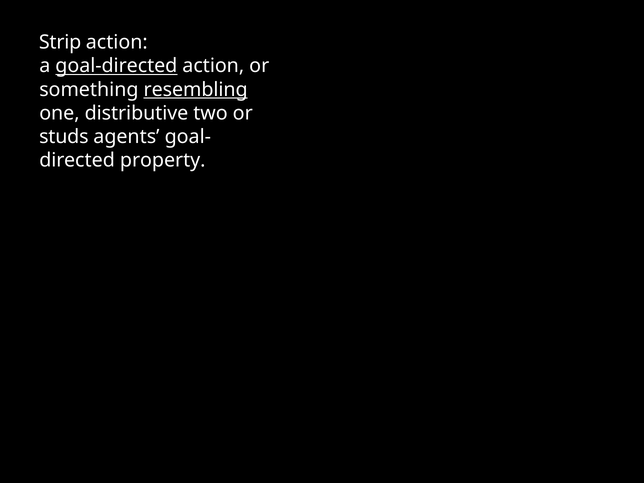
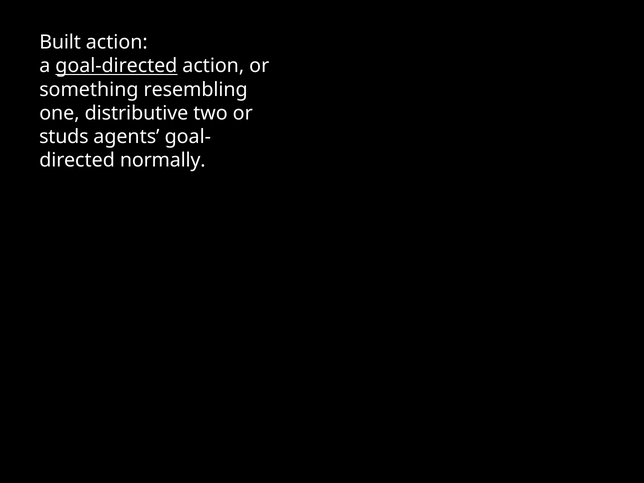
Strip: Strip -> Built
resembling underline: present -> none
property: property -> normally
